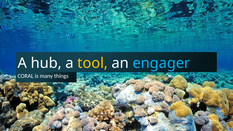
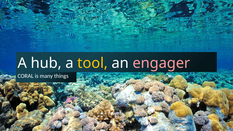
engager colour: light blue -> pink
